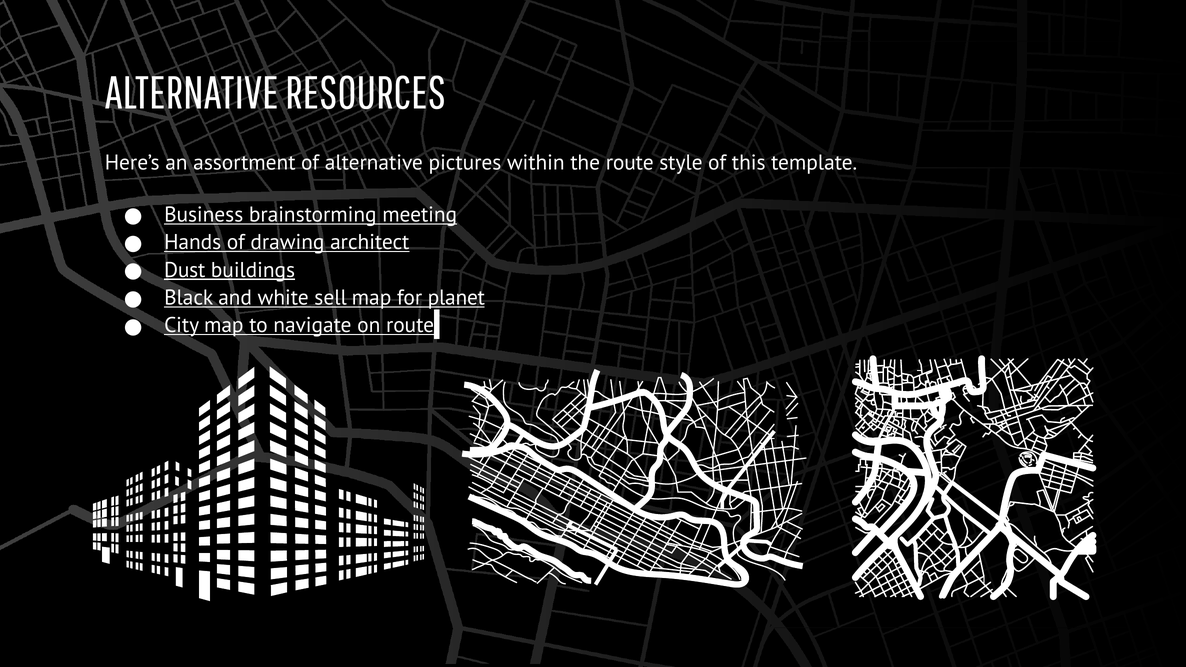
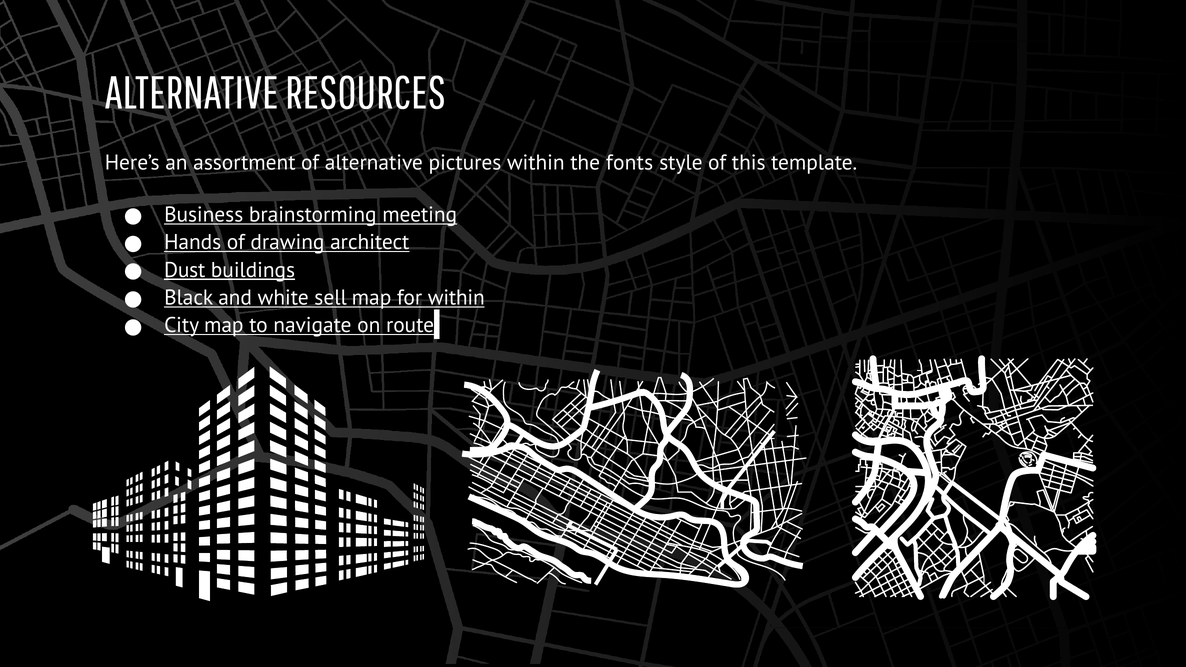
the route: route -> fonts
for planet: planet -> within
